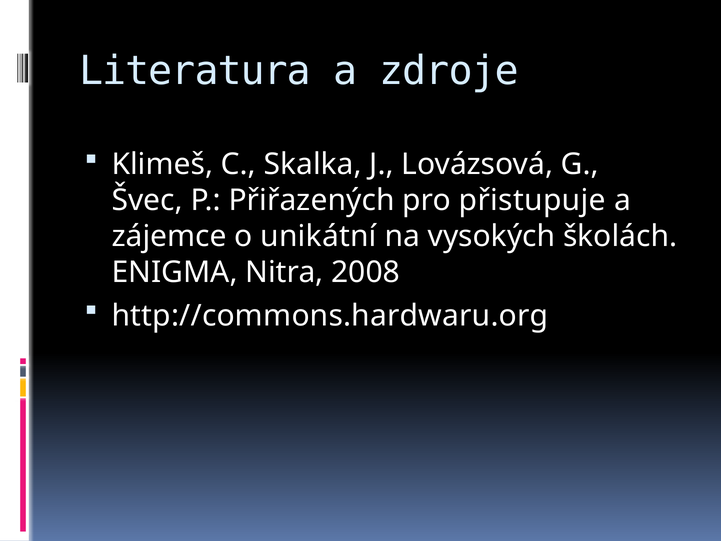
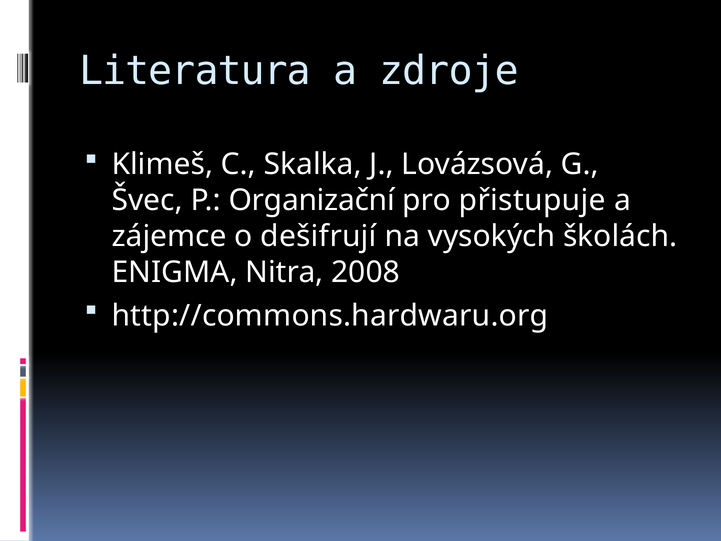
Přiřazených: Přiřazených -> Organizační
unikátní: unikátní -> dešifrují
